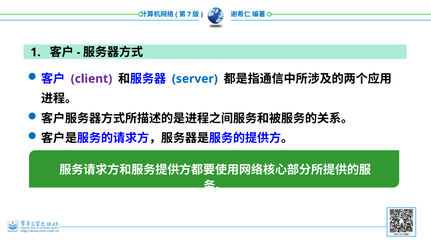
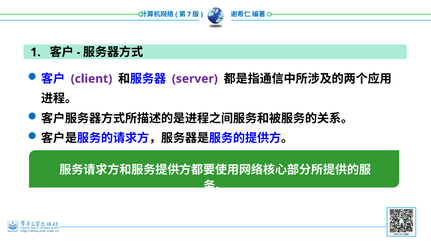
server colour: blue -> purple
